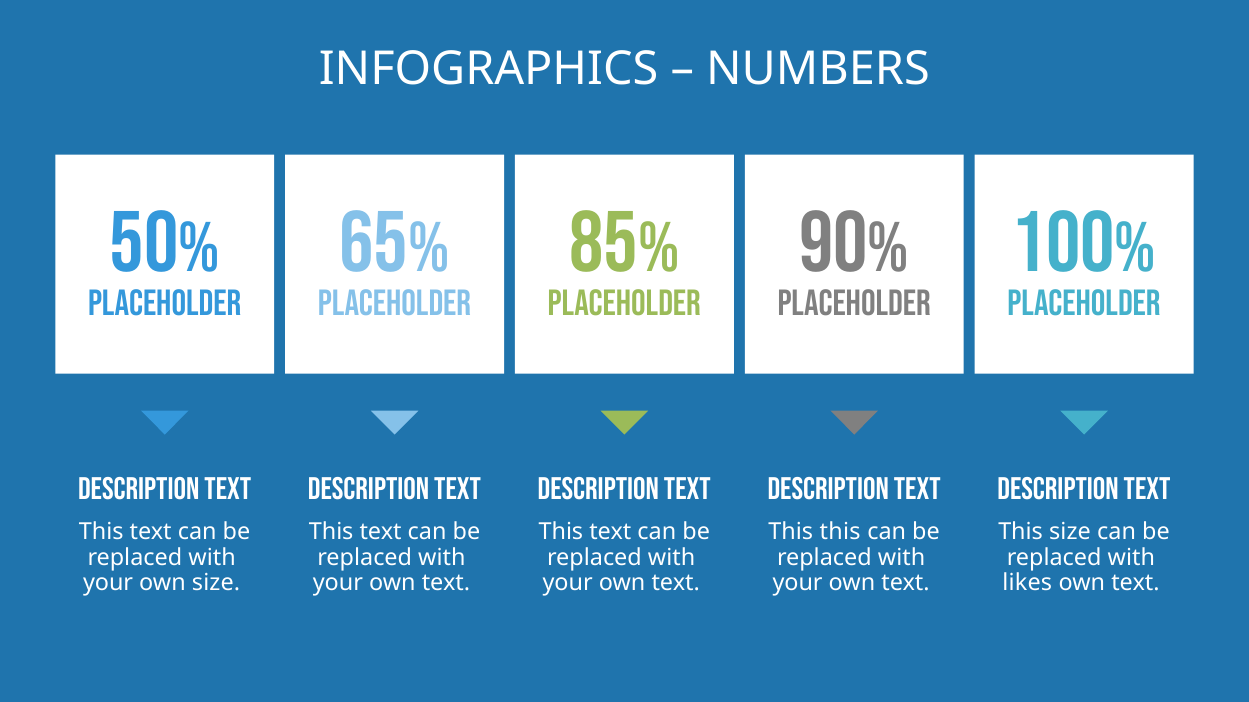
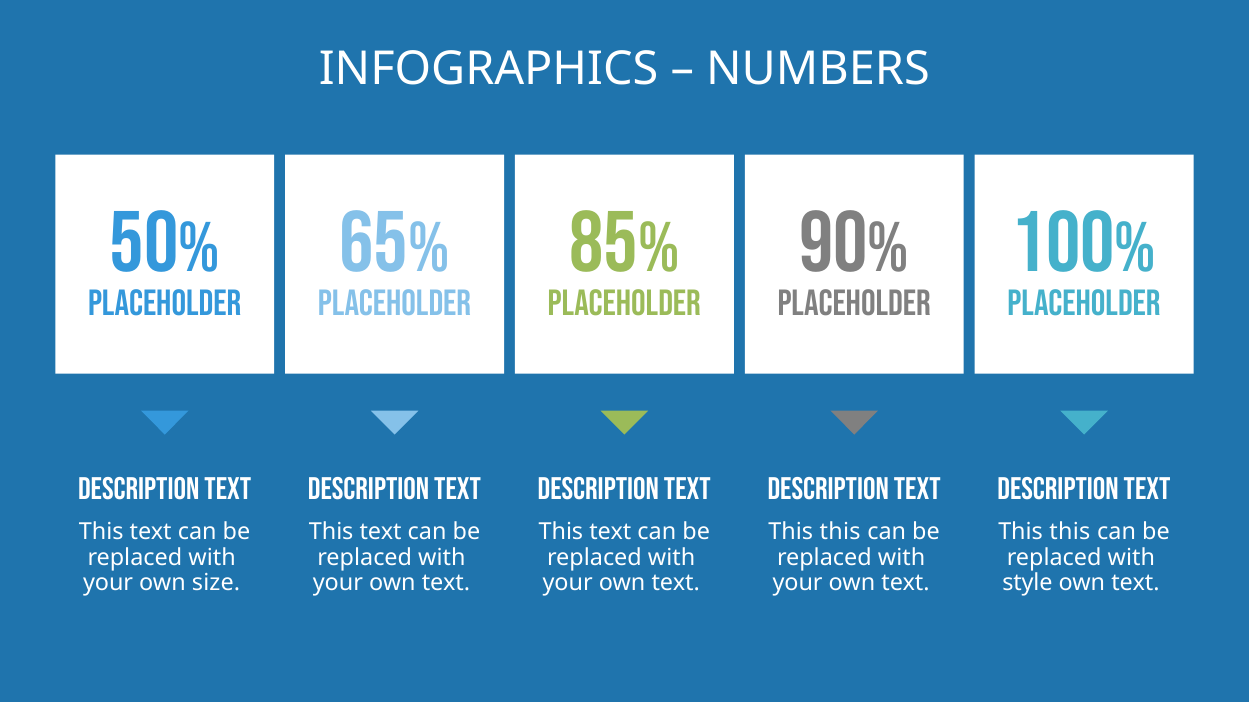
size at (1070, 533): size -> this
likes: likes -> style
